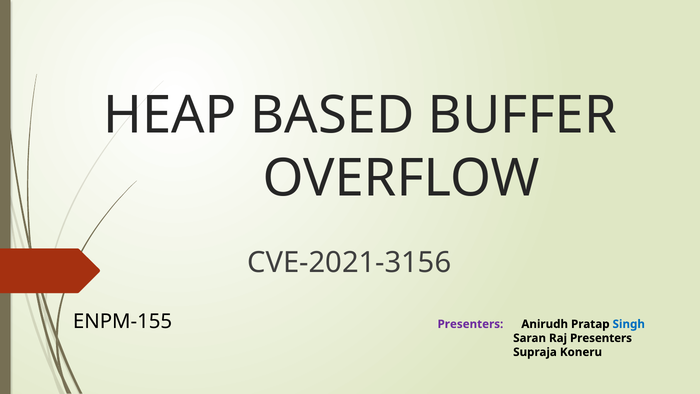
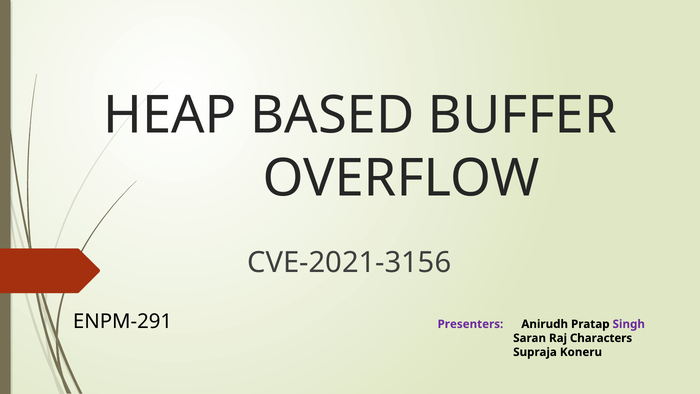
ENPM-155: ENPM-155 -> ENPM-291
Singh colour: blue -> purple
Raj Presenters: Presenters -> Characters
